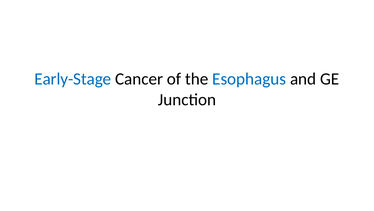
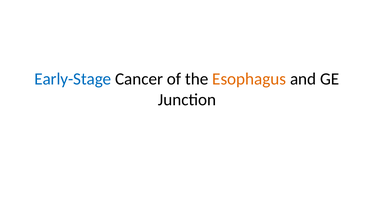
Esophagus colour: blue -> orange
